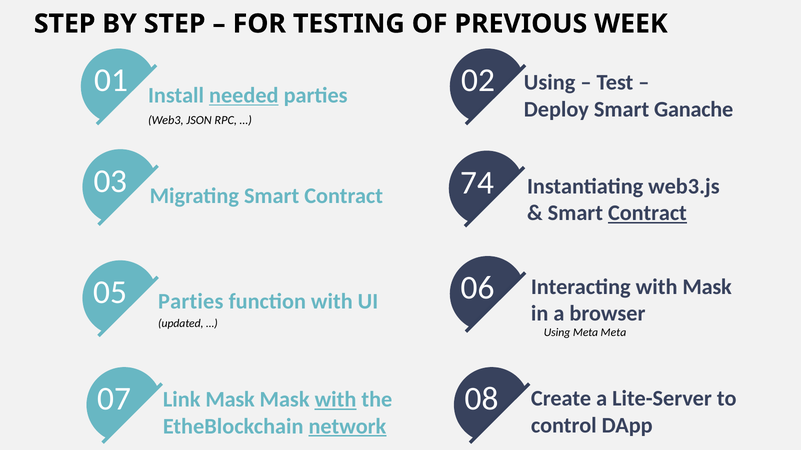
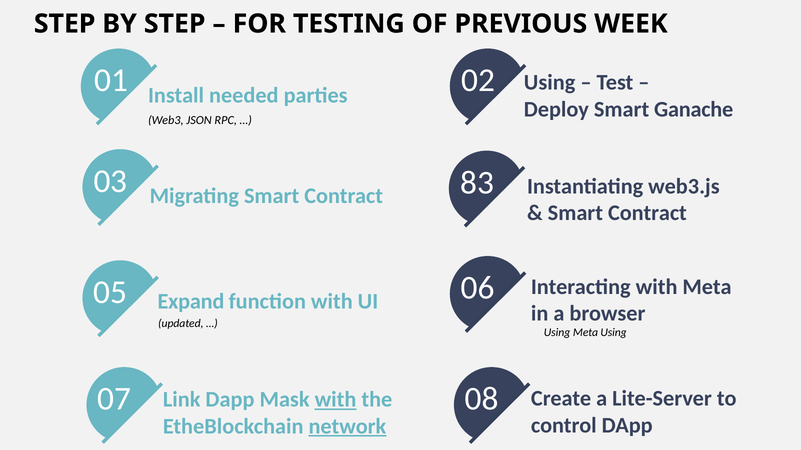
needed underline: present -> none
74: 74 -> 83
Contract at (647, 213) underline: present -> none
with Mask: Mask -> Meta
05 Parties: Parties -> Expand
Meta Meta: Meta -> Using
Link Mask: Mask -> Dapp
